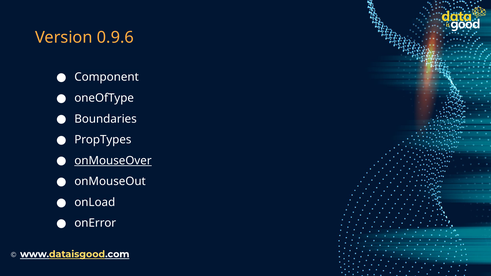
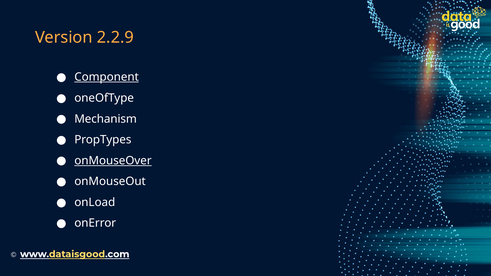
0.9.6: 0.9.6 -> 2.2.9
Component underline: none -> present
Boundaries: Boundaries -> Mechanism
